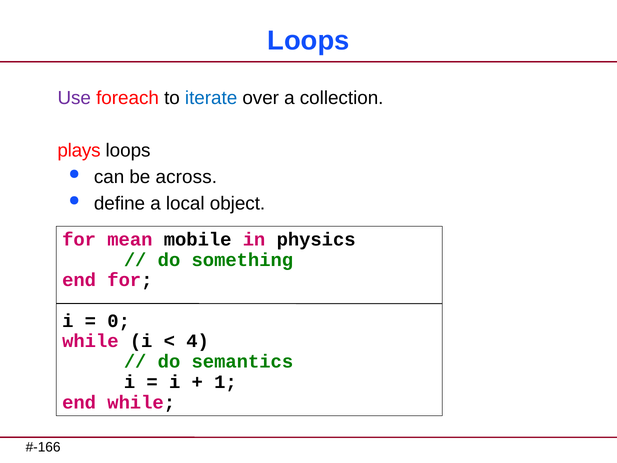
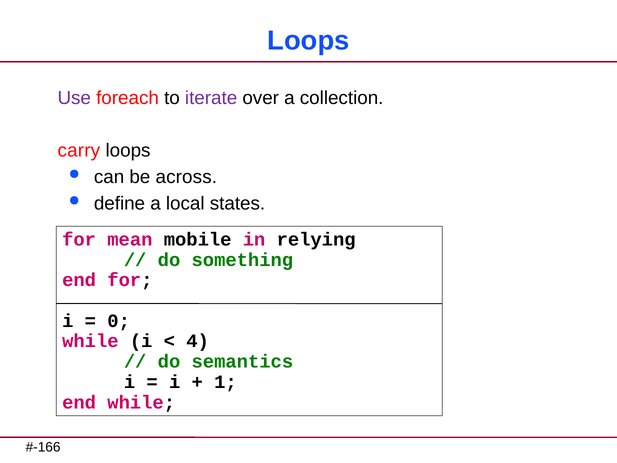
iterate colour: blue -> purple
plays: plays -> carry
object: object -> states
physics: physics -> relying
